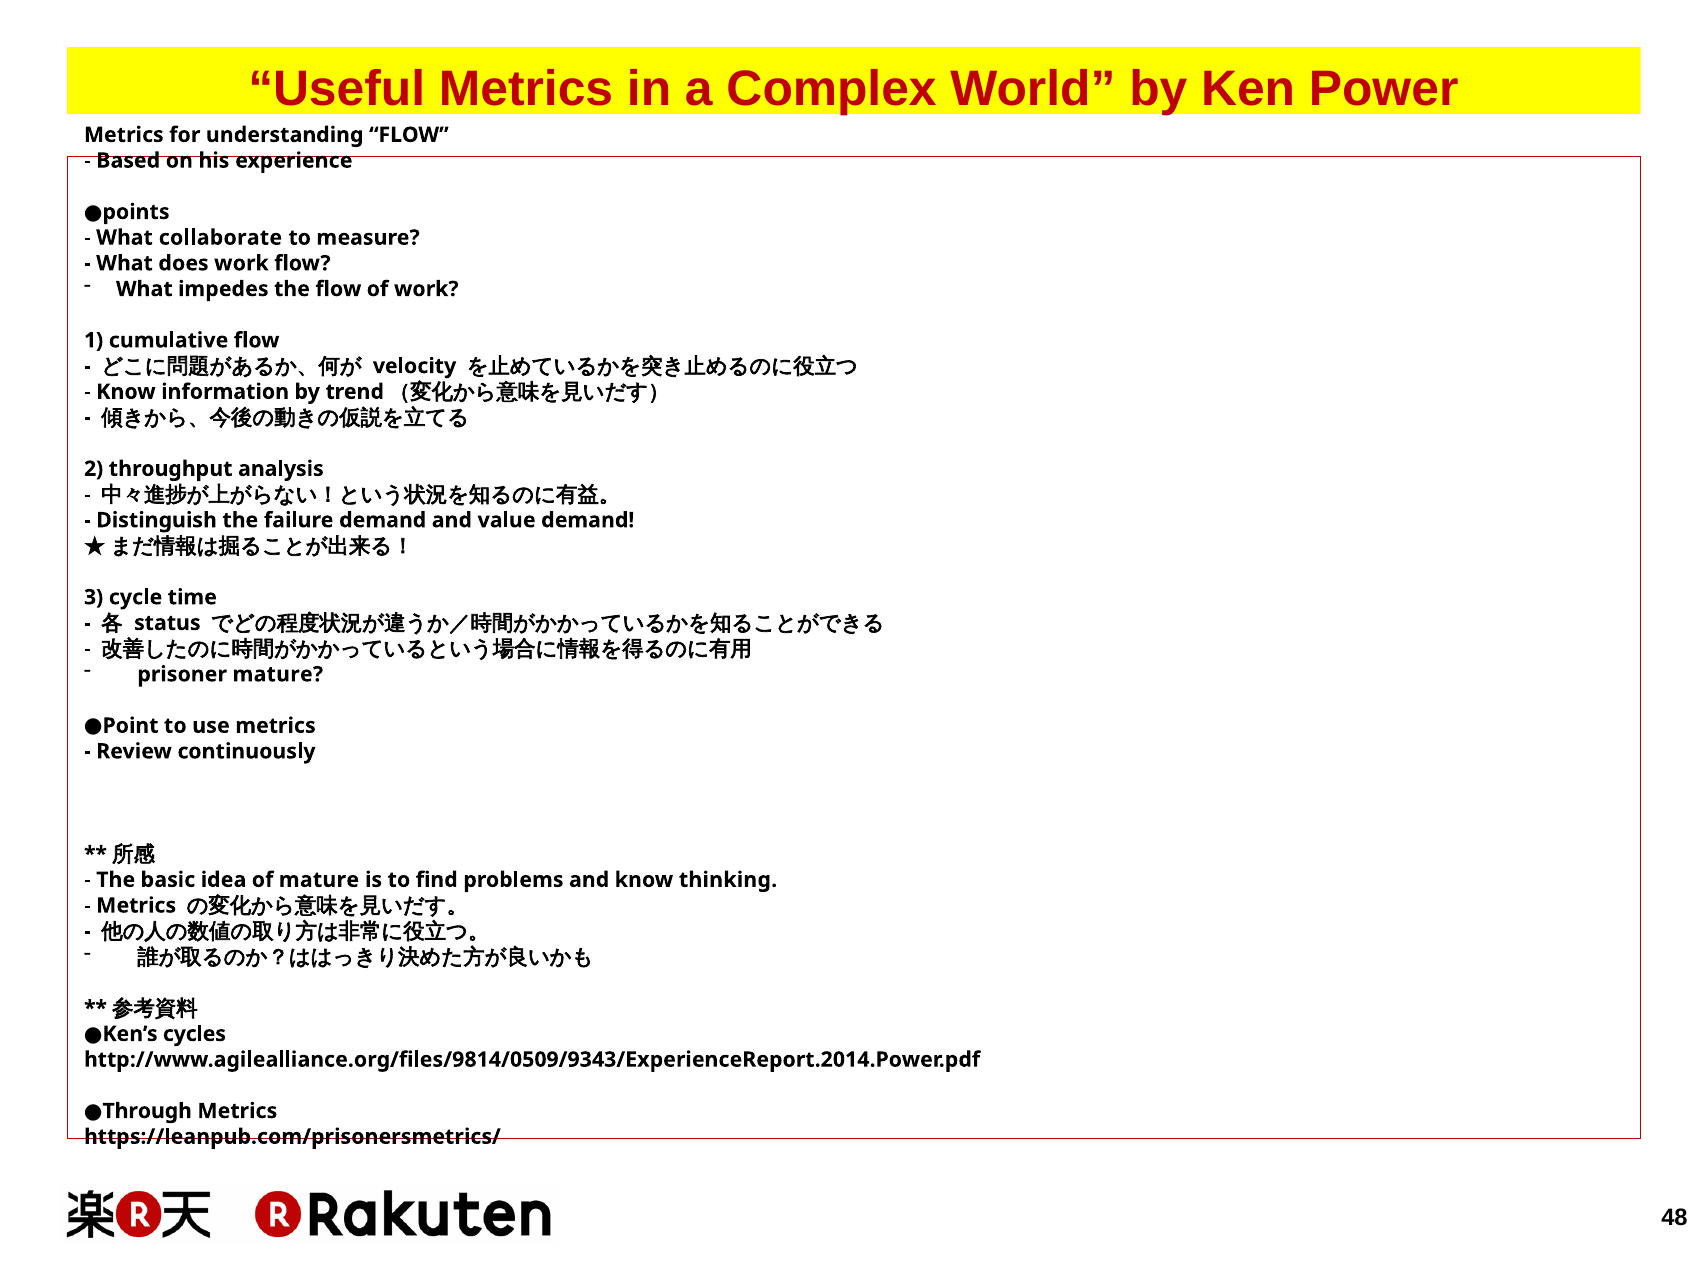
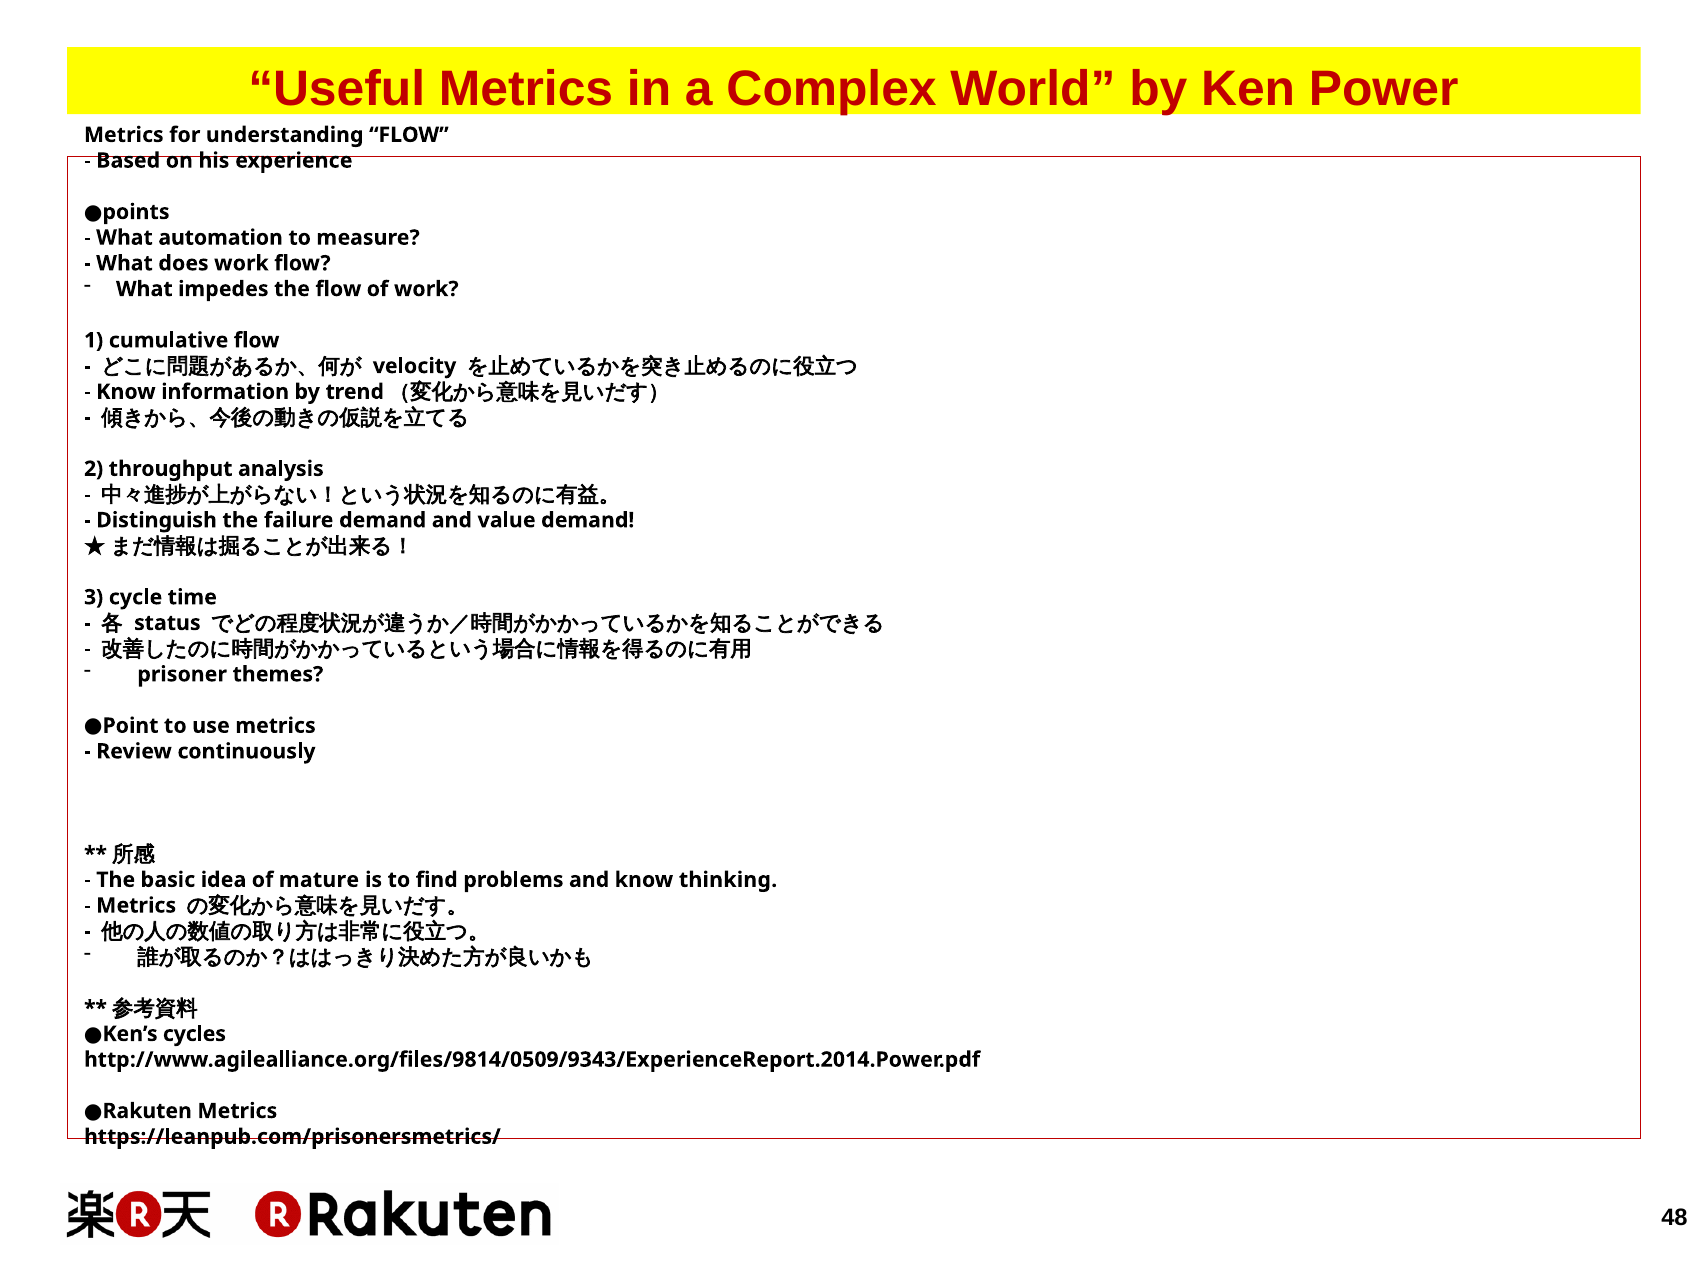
collaborate: collaborate -> automation
prisoner mature: mature -> themes
Through: Through -> Rakuten
